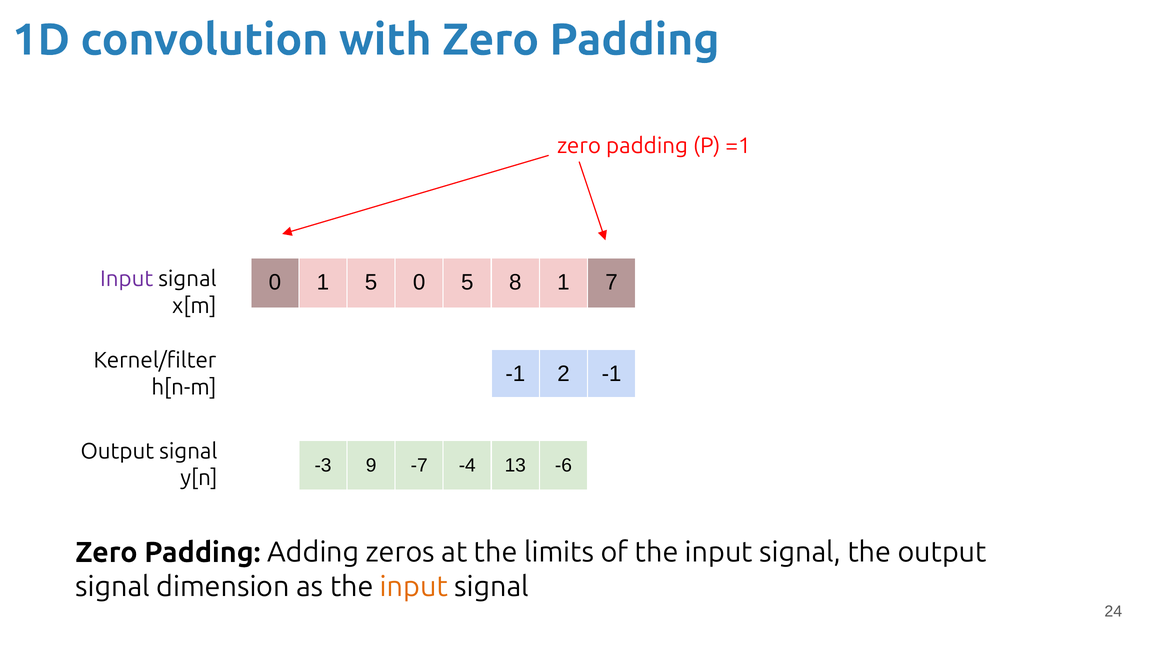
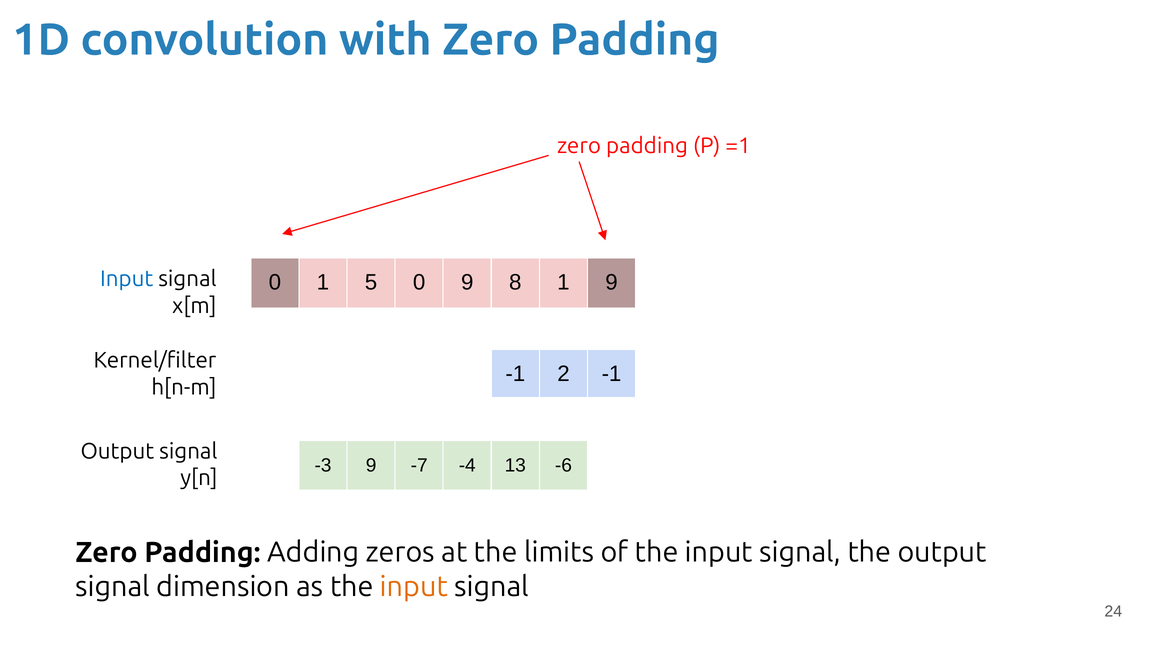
Input at (127, 279) colour: purple -> blue
0 5: 5 -> 9
1 7: 7 -> 9
